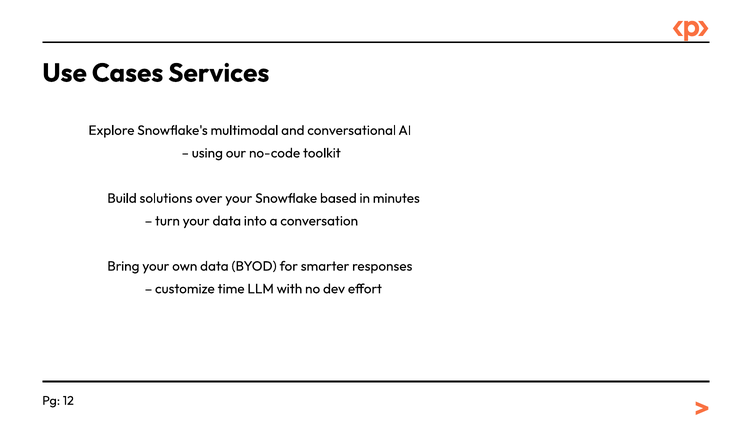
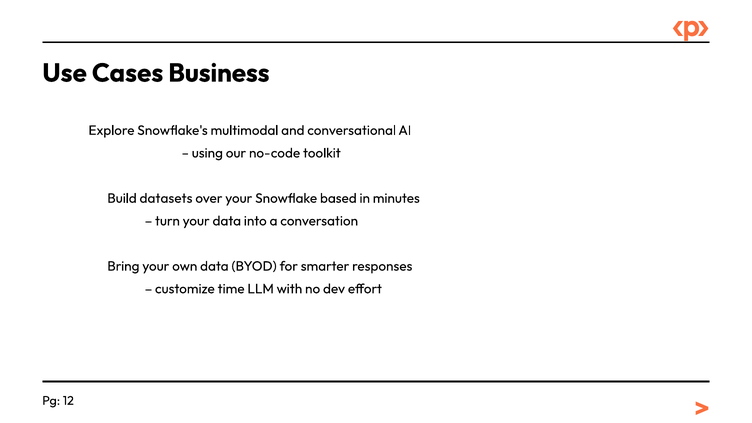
Services: Services -> Business
solutions: solutions -> datasets
